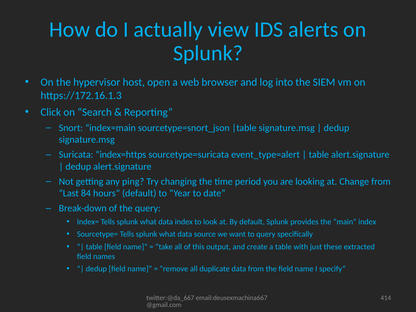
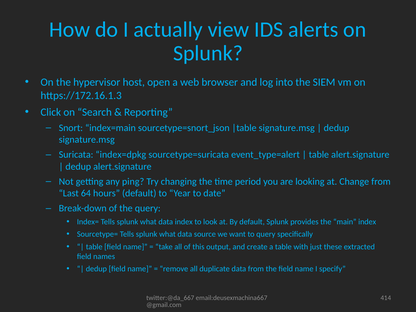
index=https: index=https -> index=dpkg
84: 84 -> 64
